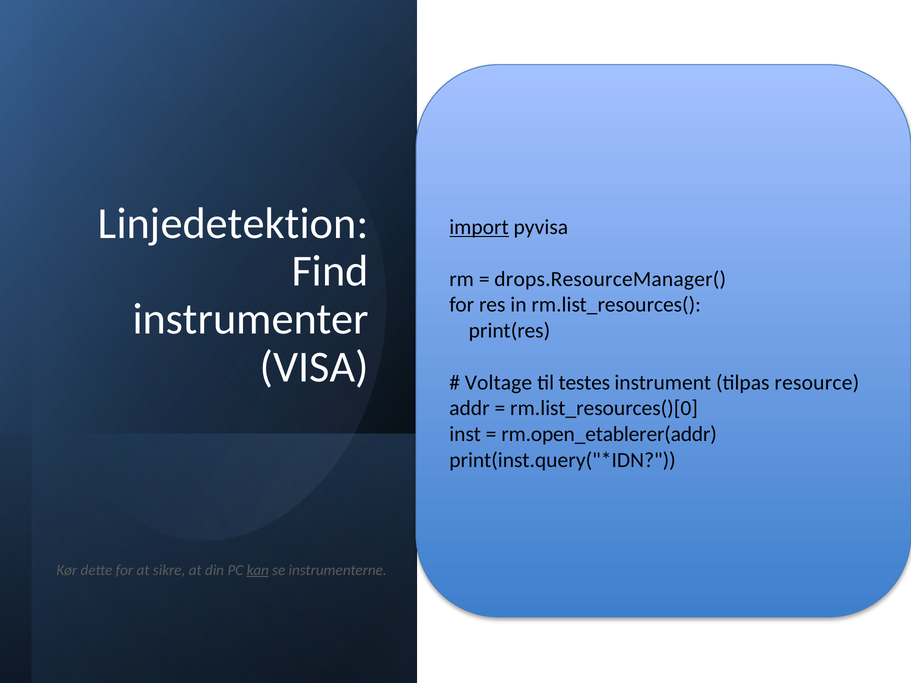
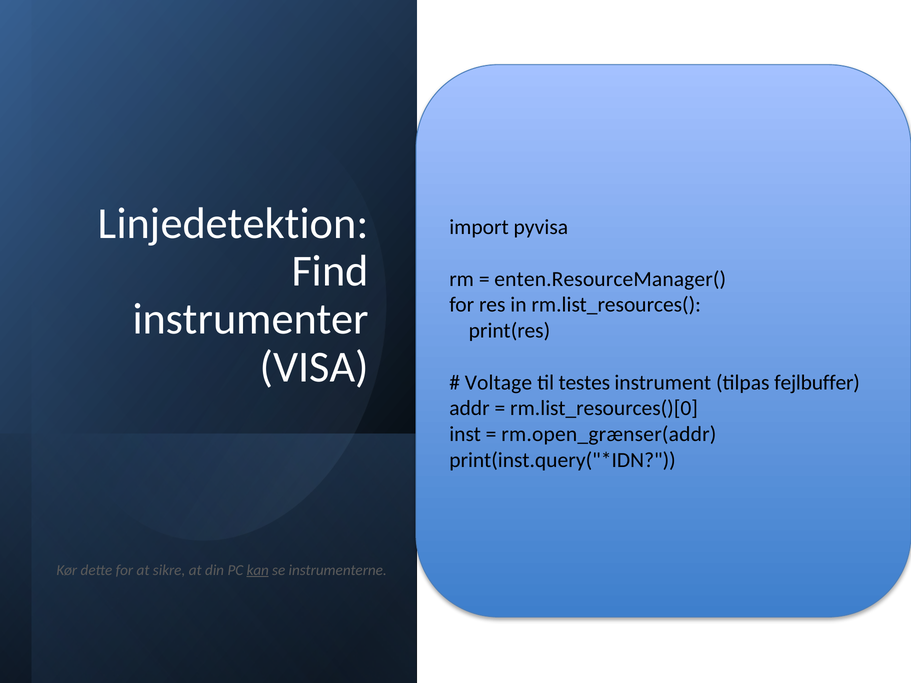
import underline: present -> none
drops.ResourceManager(: drops.ResourceManager( -> enten.ResourceManager(
resource: resource -> fejlbuffer
rm.open_etablerer(addr: rm.open_etablerer(addr -> rm.open_grænser(addr
